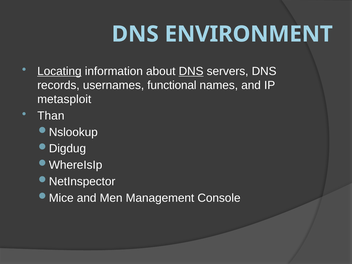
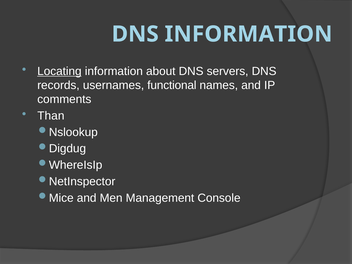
DNS ENVIRONMENT: ENVIRONMENT -> INFORMATION
DNS at (191, 71) underline: present -> none
metasploit: metasploit -> comments
